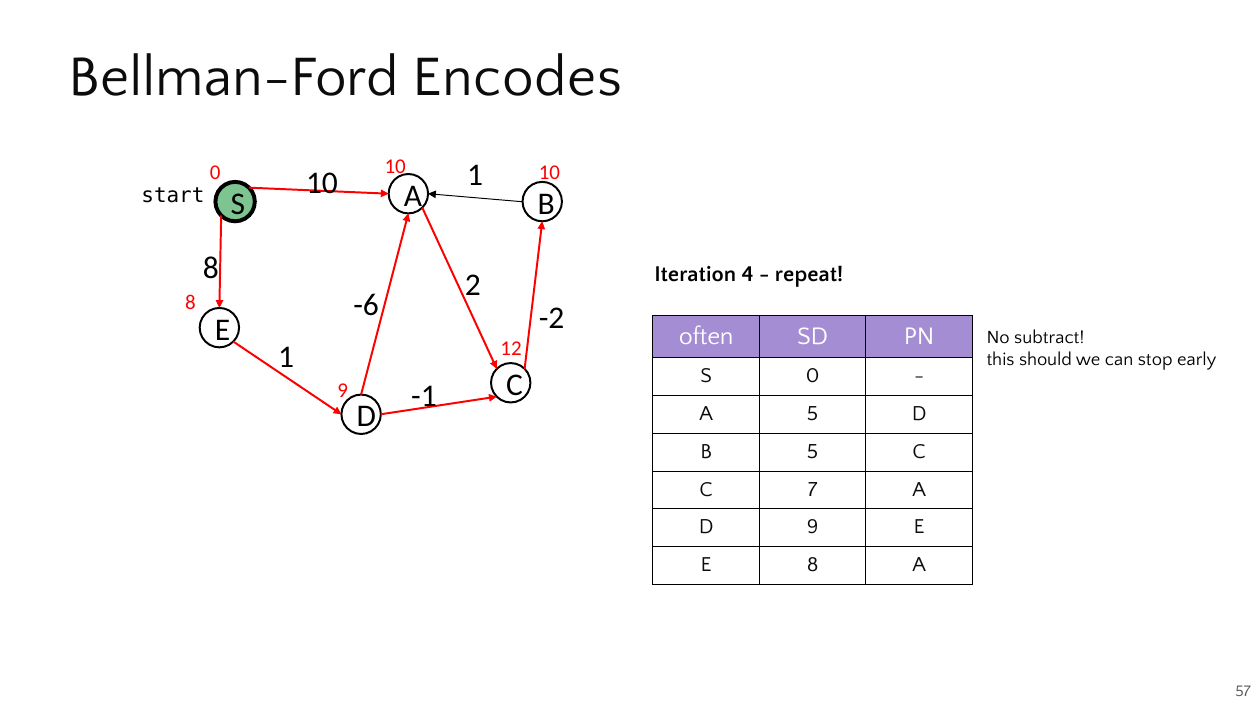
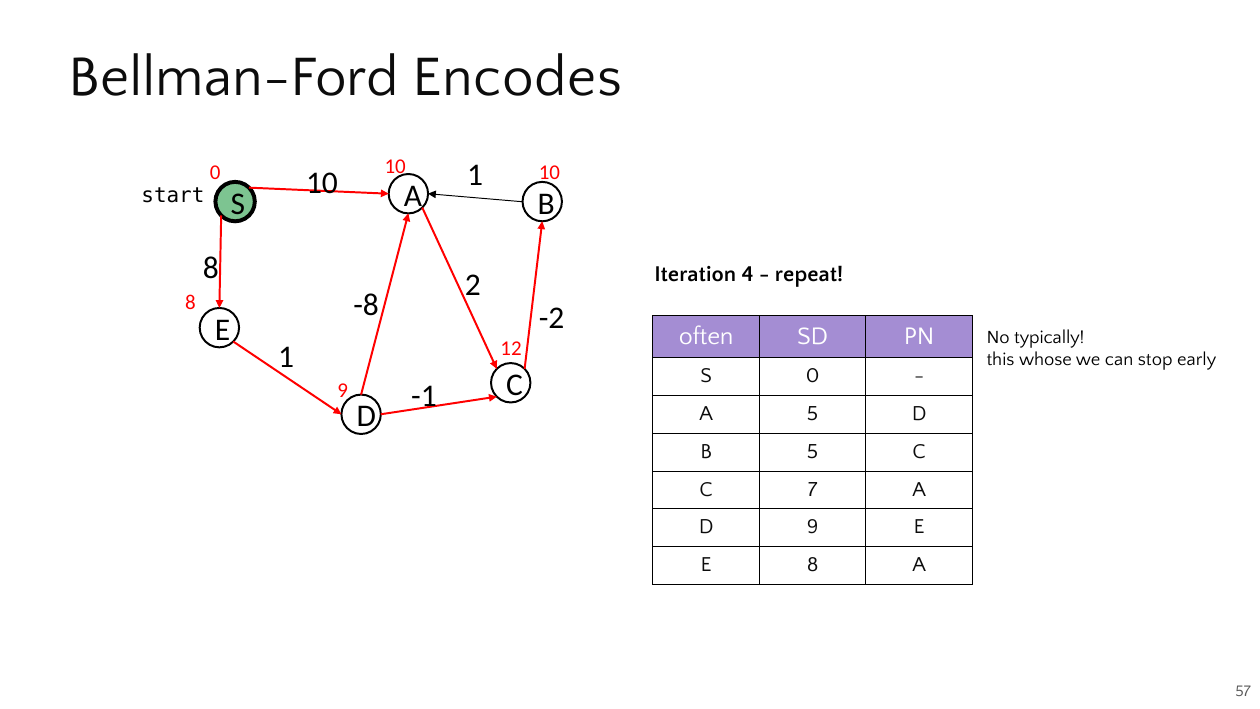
-6: -6 -> -8
subtract: subtract -> typically
should: should -> whose
